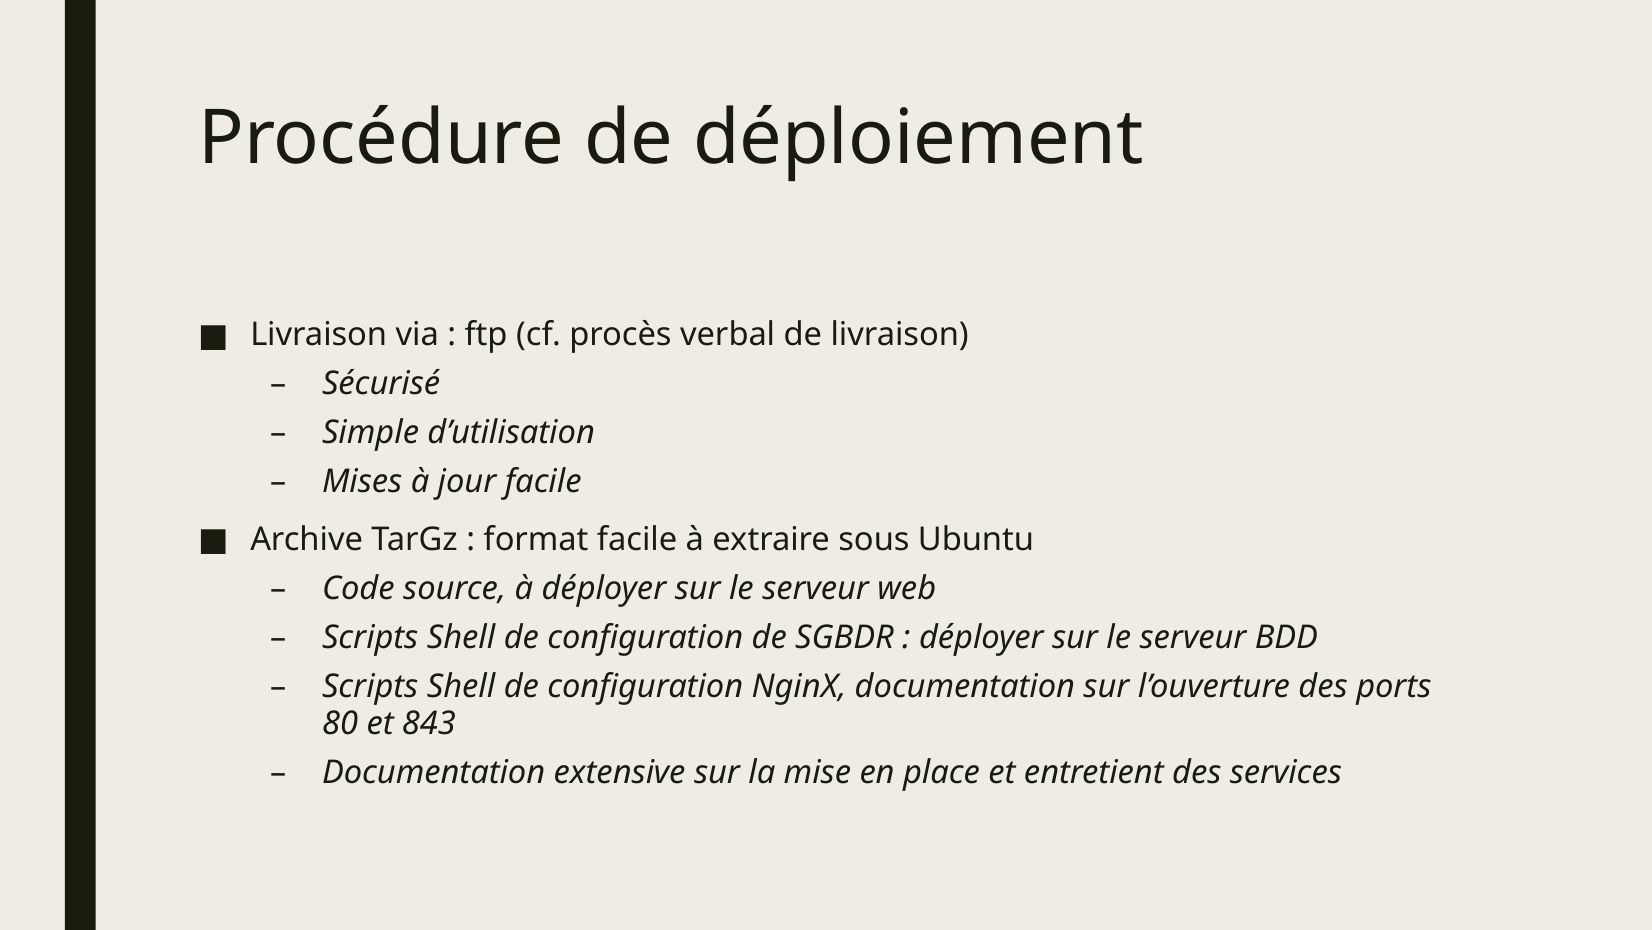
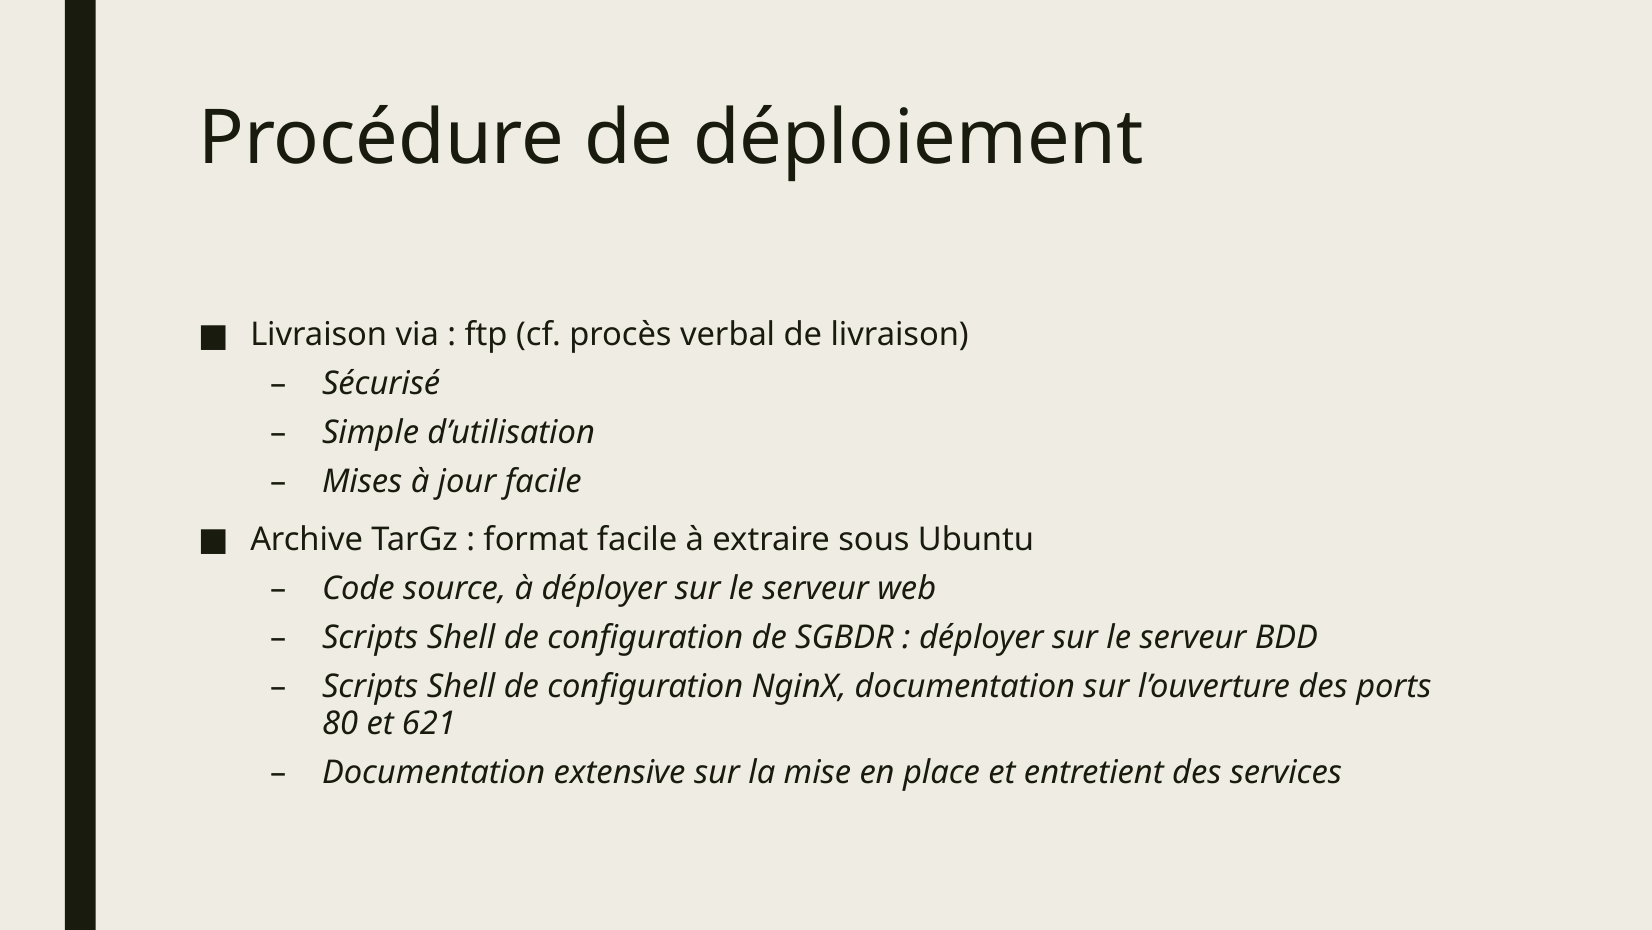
843: 843 -> 621
